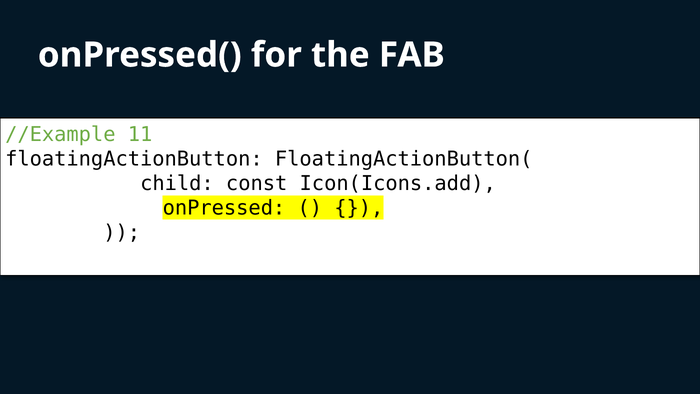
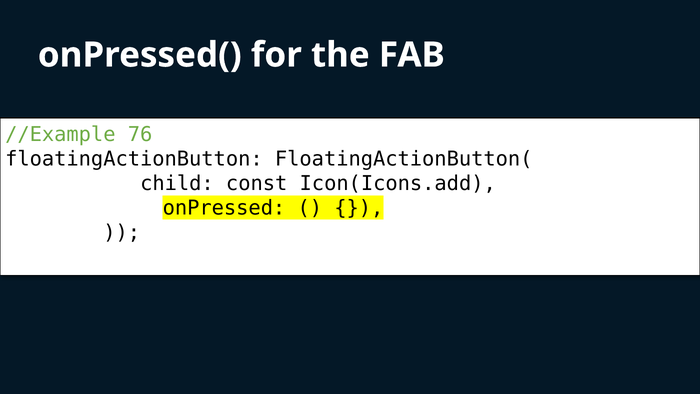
11: 11 -> 76
